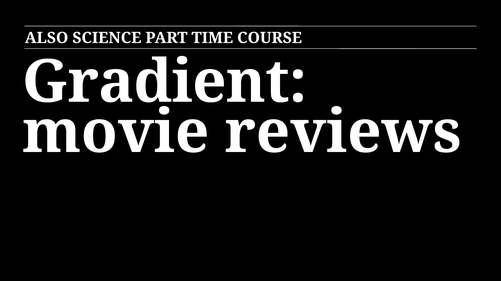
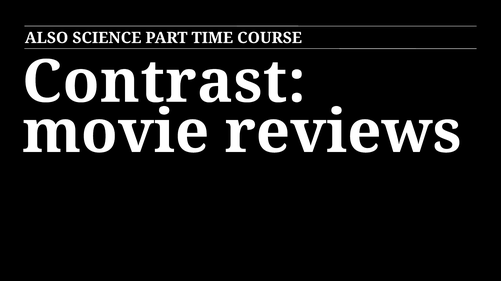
Gradient: Gradient -> Contrast
